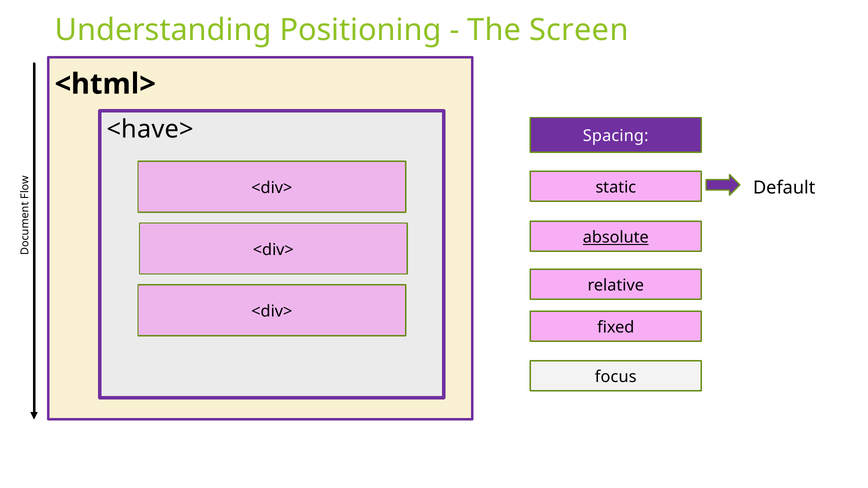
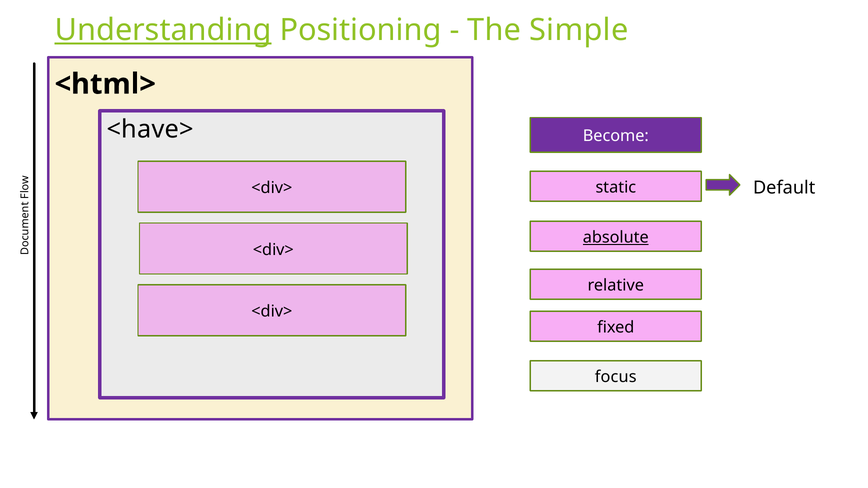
Understanding underline: none -> present
Screen: Screen -> Simple
Spacing: Spacing -> Become
